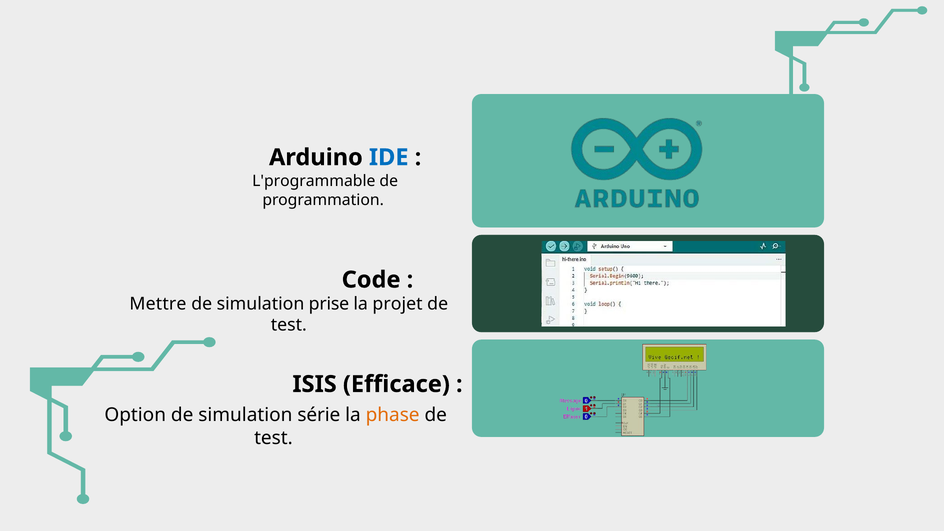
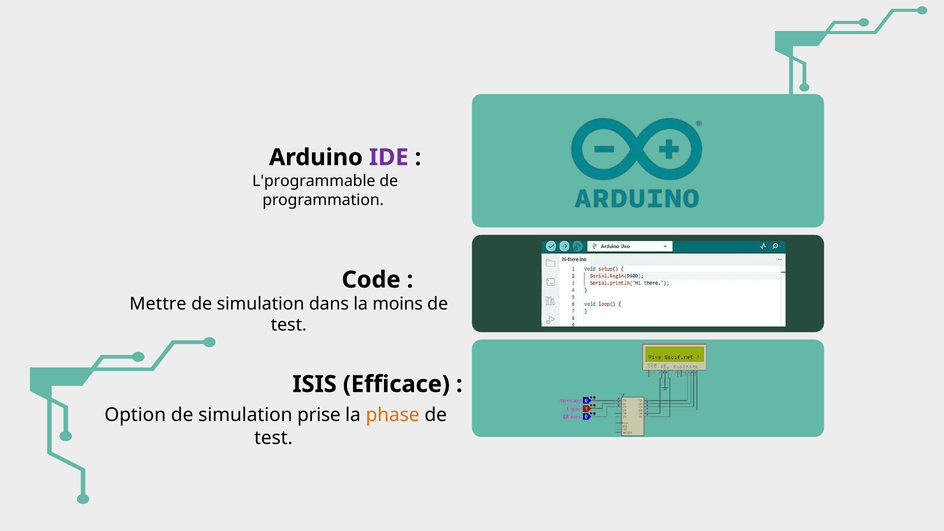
IDE colour: blue -> purple
prise: prise -> dans
projet: projet -> moins
série: série -> prise
